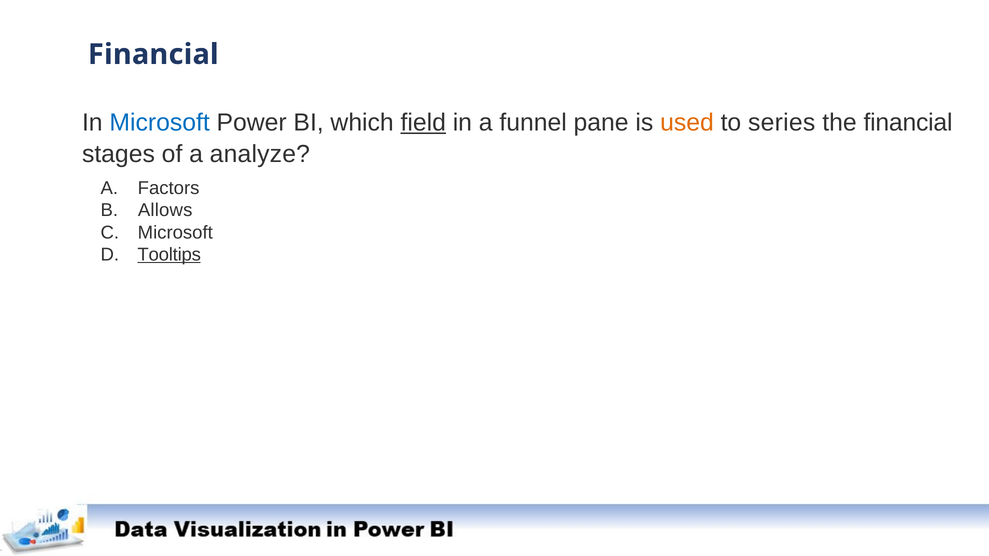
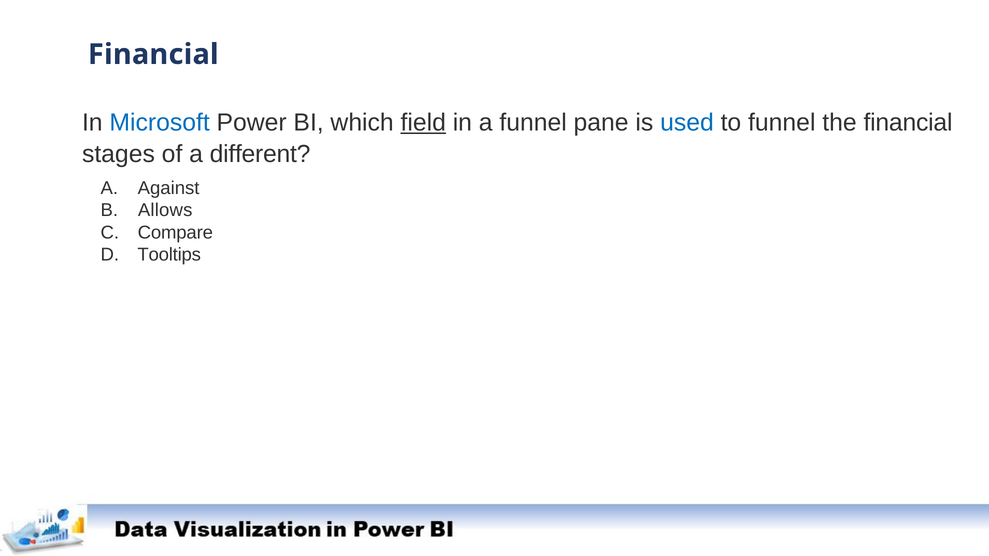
used colour: orange -> blue
to series: series -> funnel
analyze: analyze -> different
Factors: Factors -> Against
C Microsoft: Microsoft -> Compare
Tooltips underline: present -> none
